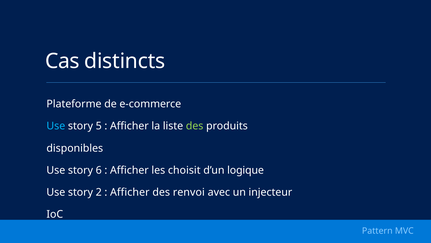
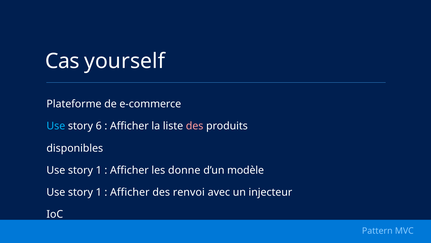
distincts: distincts -> yourself
5: 5 -> 6
des at (195, 126) colour: light green -> pink
6 at (99, 170): 6 -> 1
choisit: choisit -> donne
logique: logique -> modèle
2 at (99, 192): 2 -> 1
